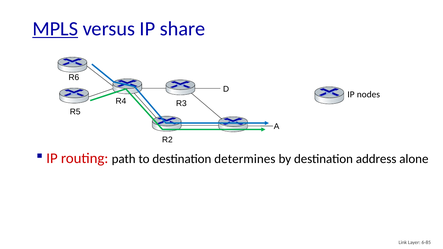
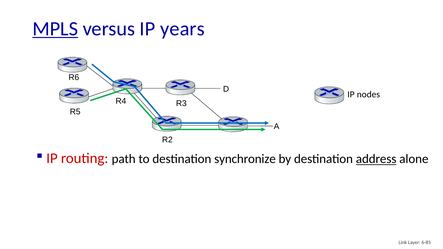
share: share -> years
determines: determines -> synchronize
address underline: none -> present
